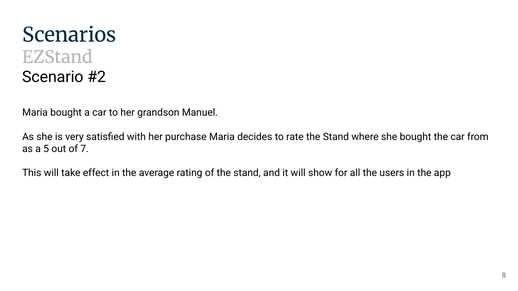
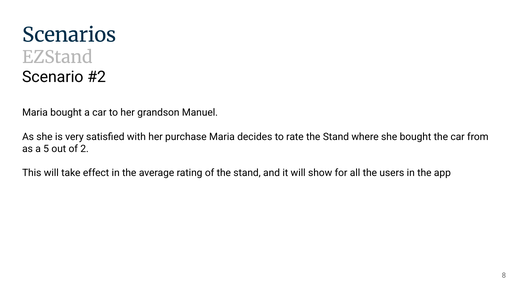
7: 7 -> 2
